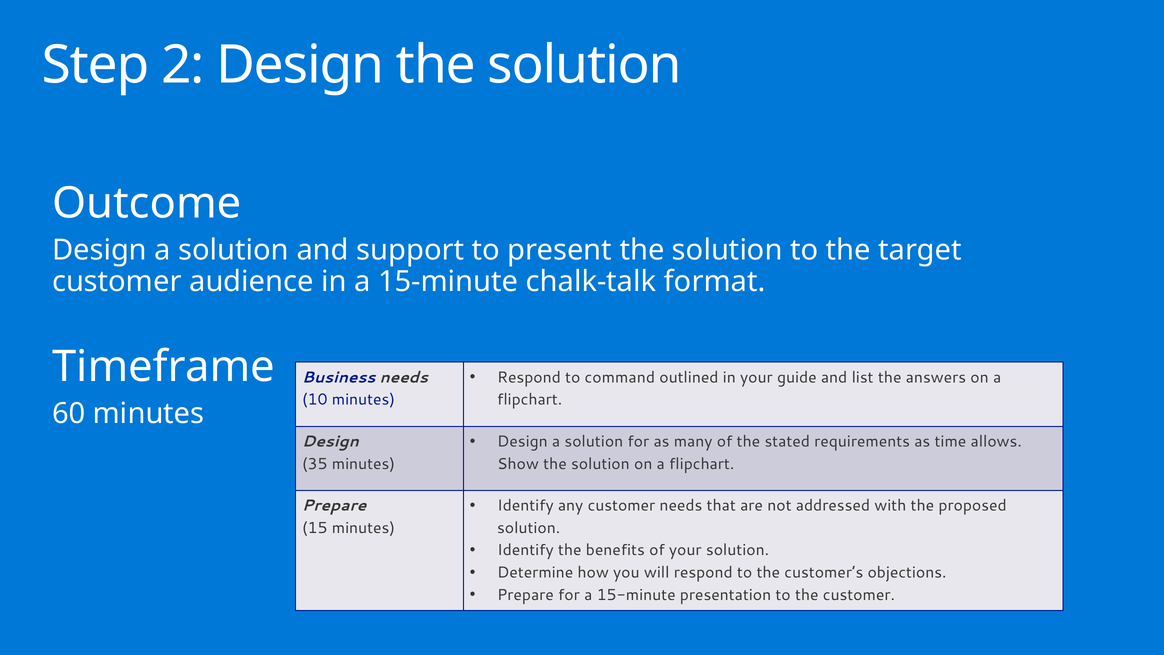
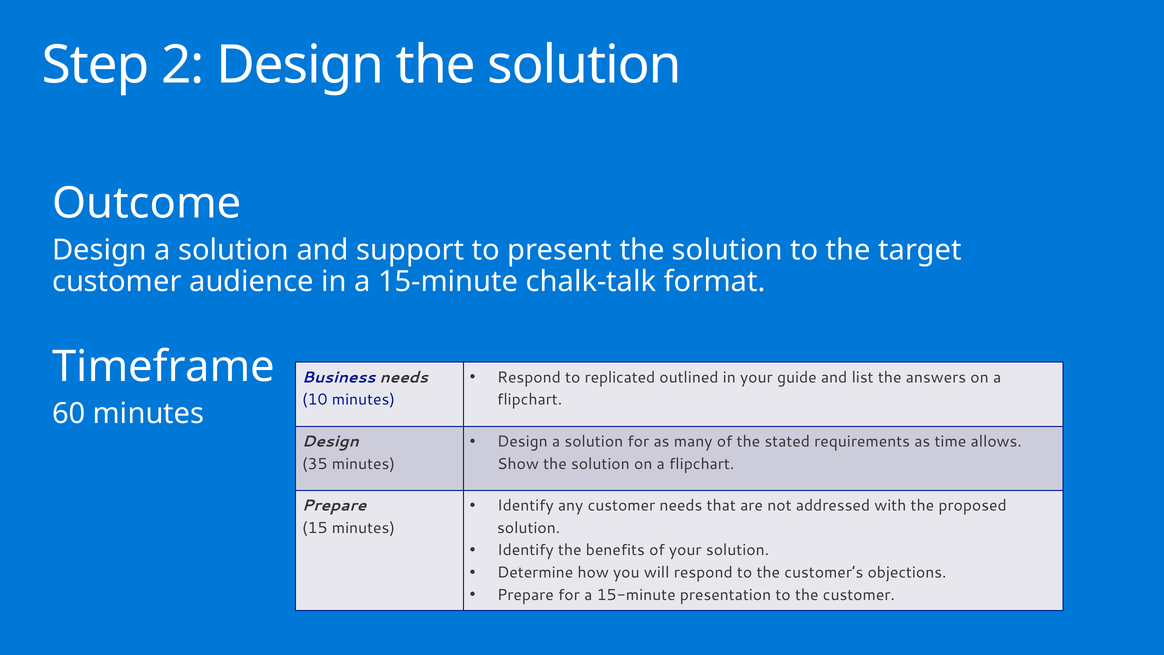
command: command -> replicated
